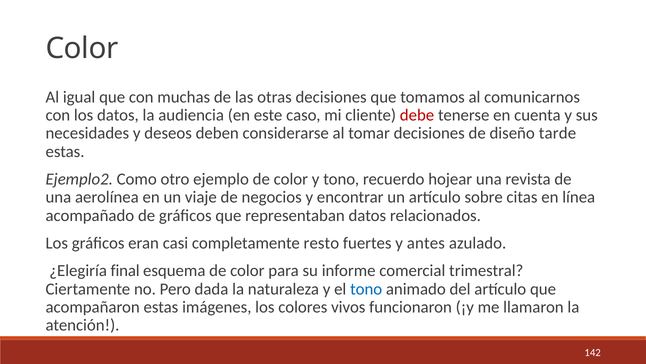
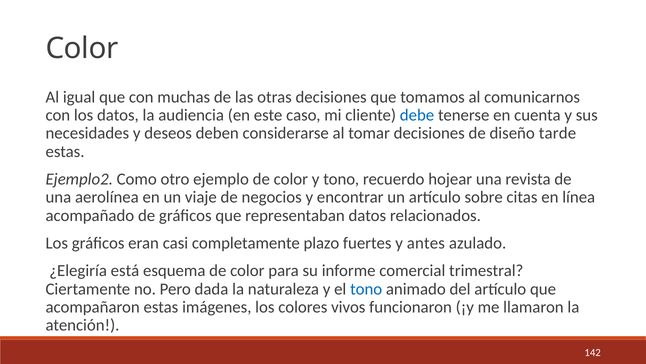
debe colour: red -> blue
resto: resto -> plazo
final: final -> está
